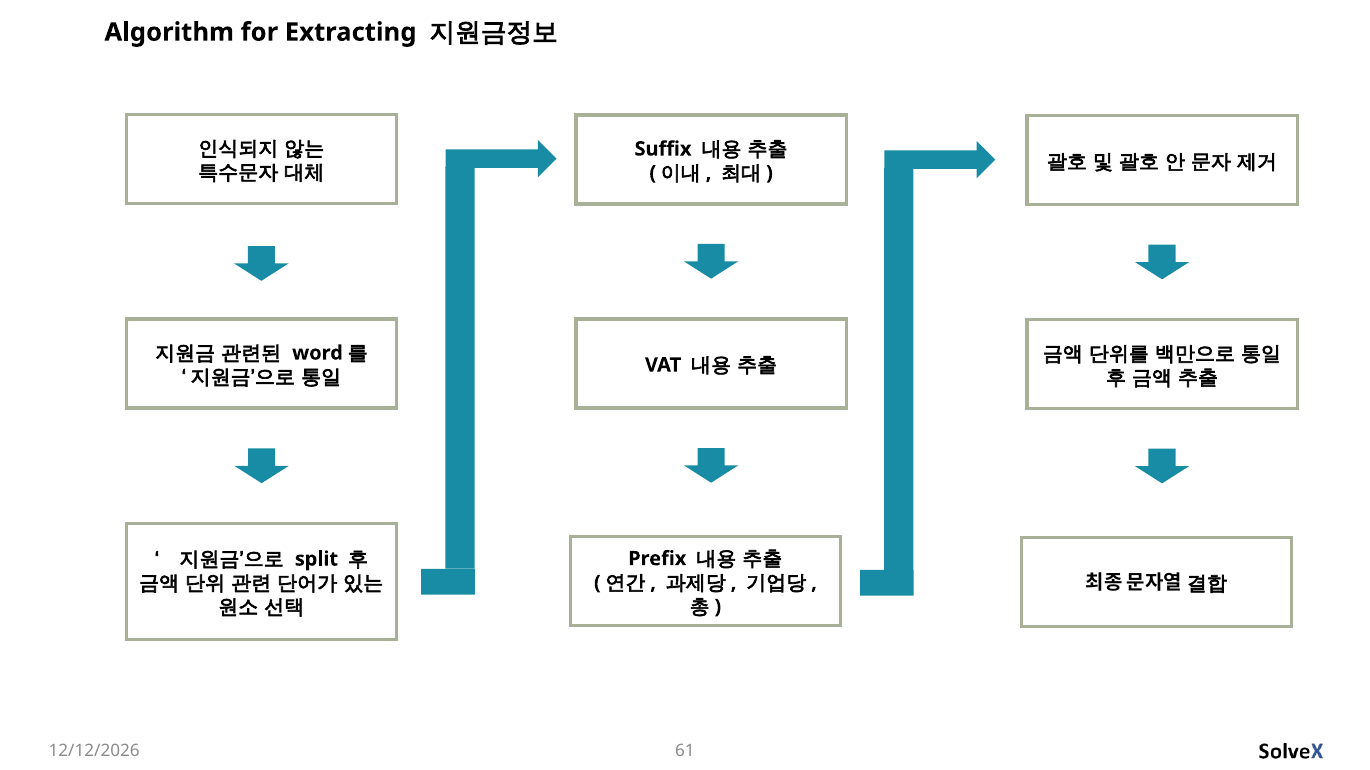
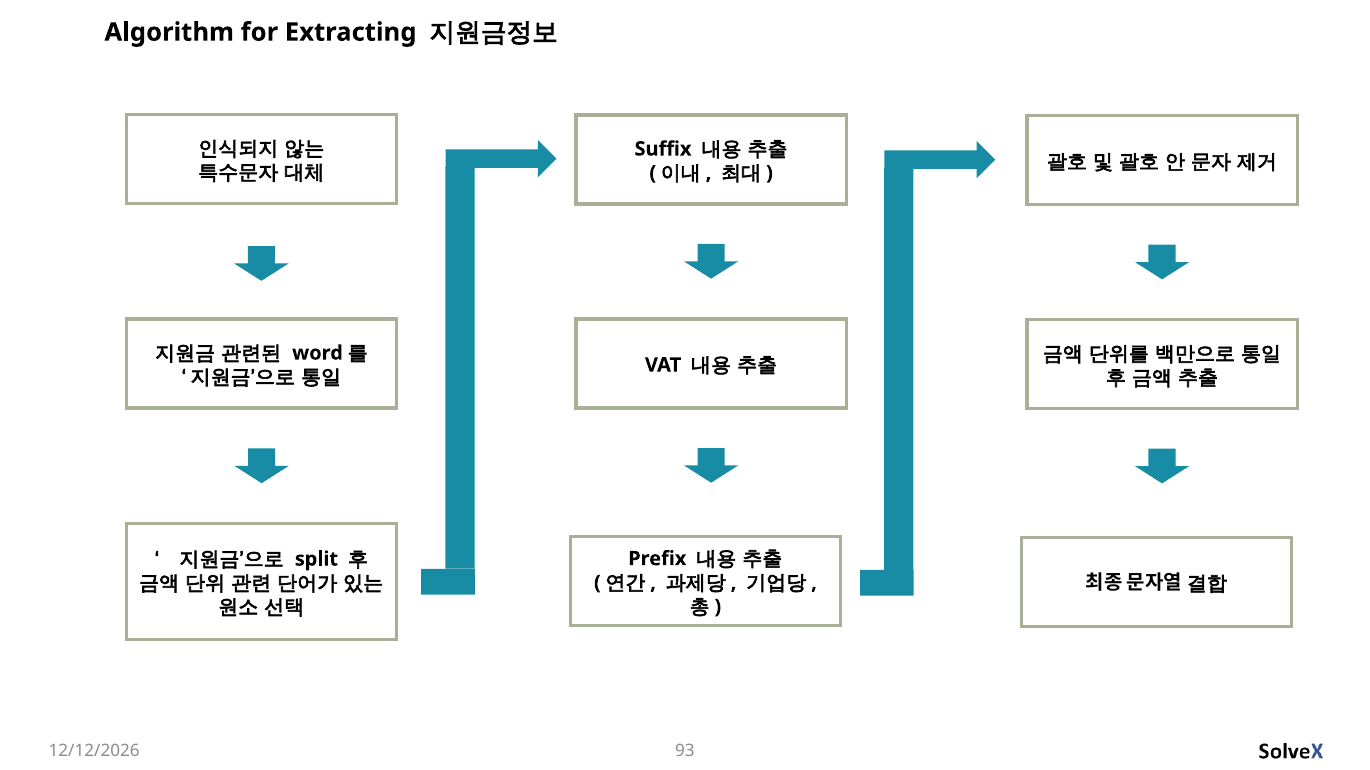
61: 61 -> 93
